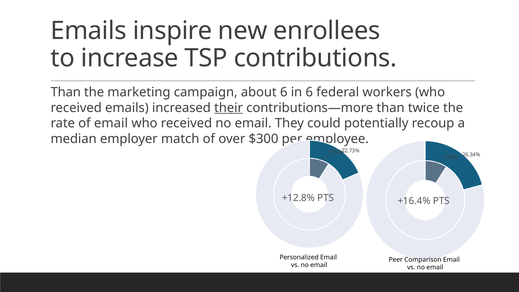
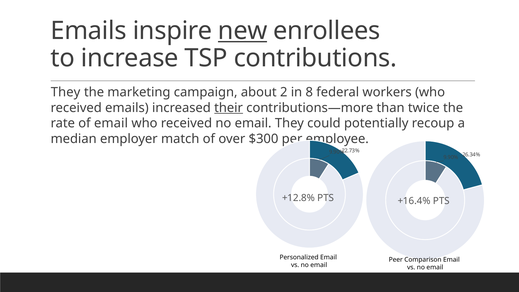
new underline: none -> present
Than at (66, 92): Than -> They
about 6: 6 -> 2
in 6: 6 -> 8
